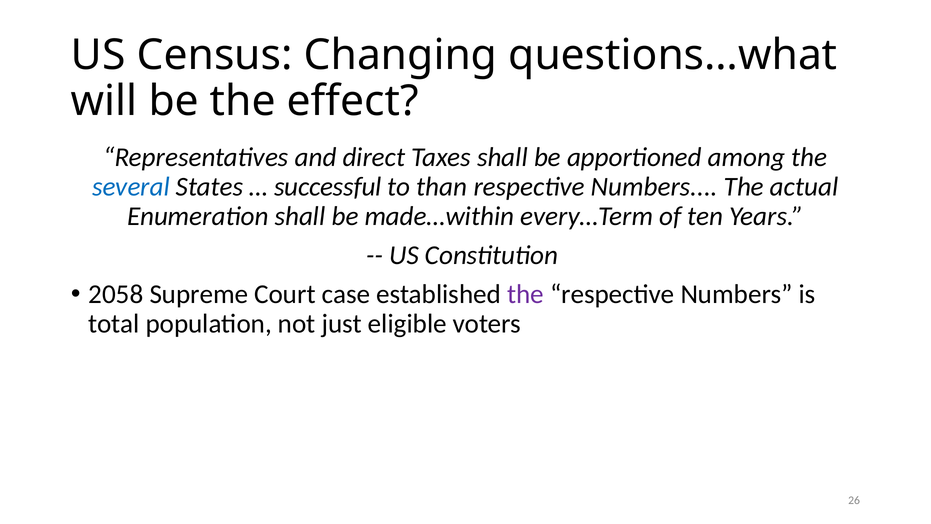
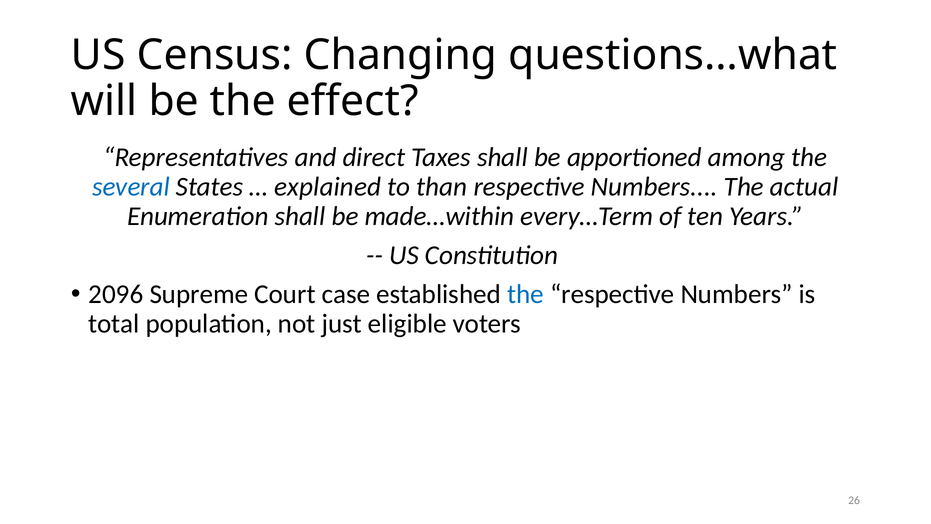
successful: successful -> explained
2058: 2058 -> 2096
the at (526, 294) colour: purple -> blue
